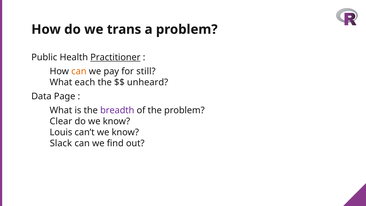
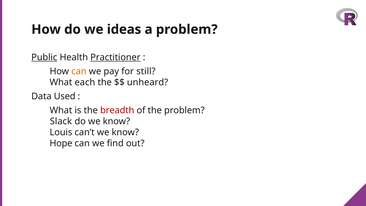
trans: trans -> ideas
Public underline: none -> present
Page: Page -> Used
breadth colour: purple -> red
Clear: Clear -> Slack
Slack: Slack -> Hope
